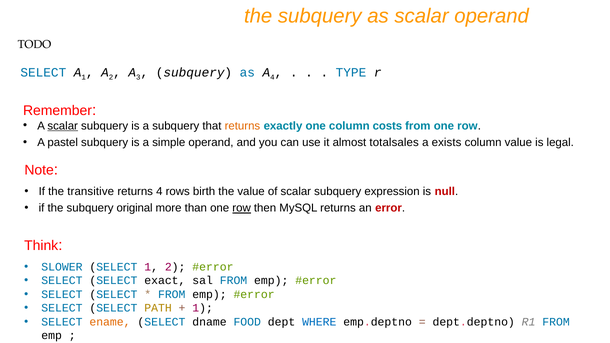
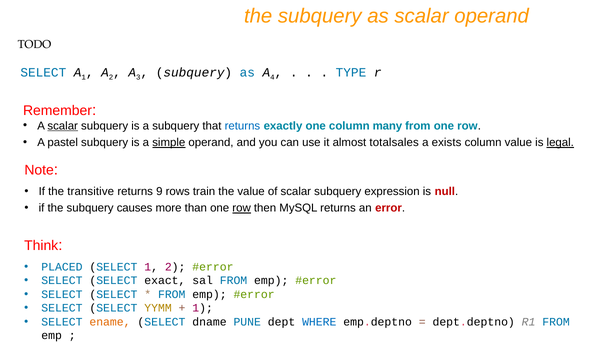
returns at (242, 126) colour: orange -> blue
costs: costs -> many
simple underline: none -> present
legal underline: none -> present
returns 4: 4 -> 9
birth: birth -> train
original: original -> causes
SLOWER: SLOWER -> PLACED
PATH: PATH -> YYMM
FOOD: FOOD -> PUNE
